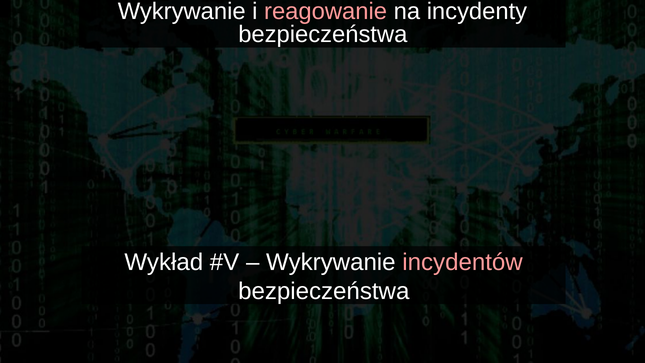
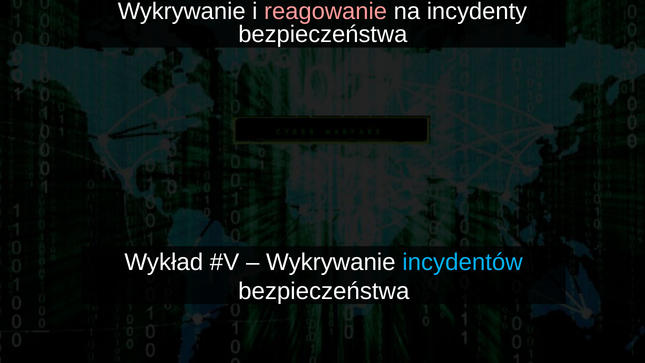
incydentów colour: pink -> light blue
